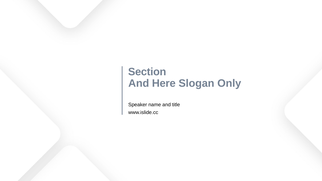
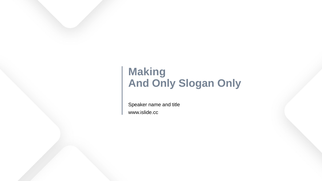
Section: Section -> Making
And Here: Here -> Only
